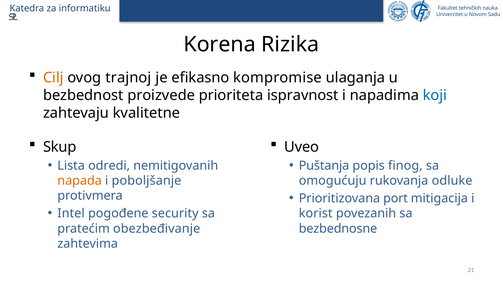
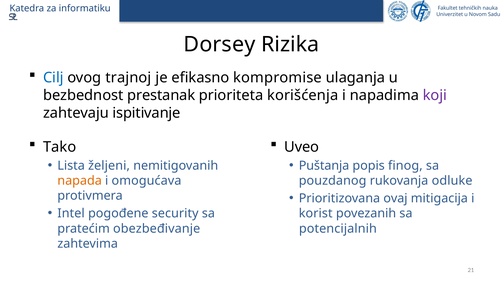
Korena: Korena -> Dorsey
Cilj colour: orange -> blue
proizvede: proizvede -> prestanak
ispravnost: ispravnost -> korišćenja
koji colour: blue -> purple
kvalitetne: kvalitetne -> ispitivanje
Skup: Skup -> Tako
odredi: odredi -> željeni
poboljšanje: poboljšanje -> omogućava
omogućuju: omogućuju -> pouzdanog
port: port -> ovaj
bezbednosne: bezbednosne -> potencijalnih
